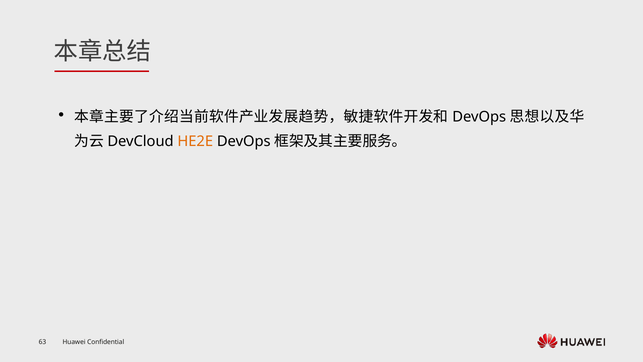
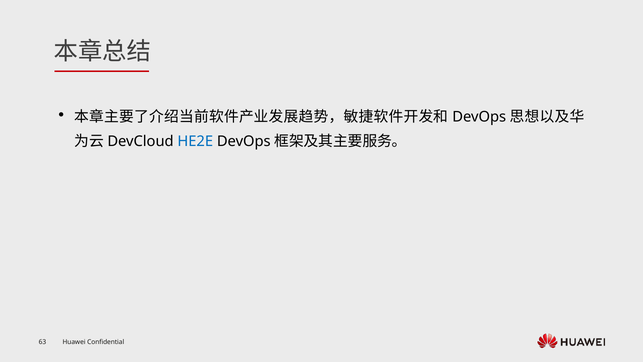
HE2E colour: orange -> blue
